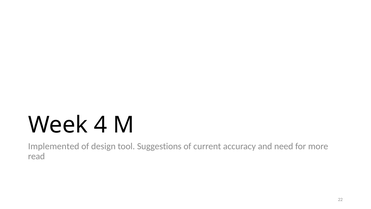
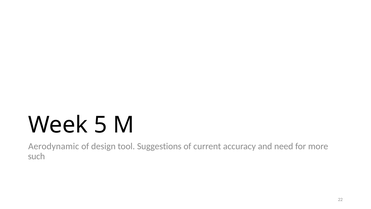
4: 4 -> 5
Implemented: Implemented -> Aerodynamic
read: read -> such
